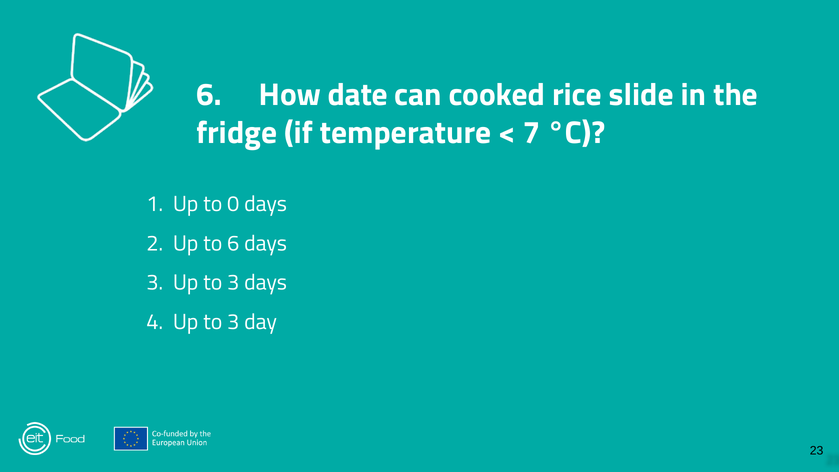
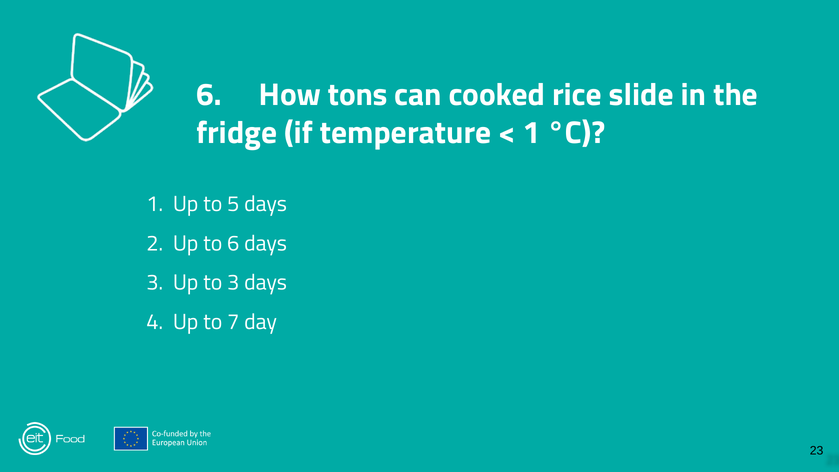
date: date -> tons
7 at (532, 133): 7 -> 1
0: 0 -> 5
3 at (233, 322): 3 -> 7
